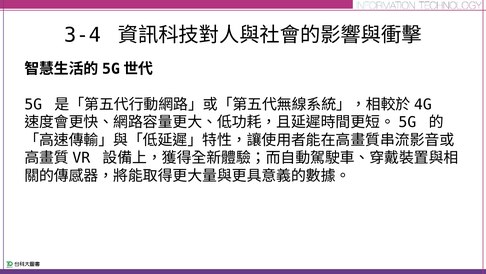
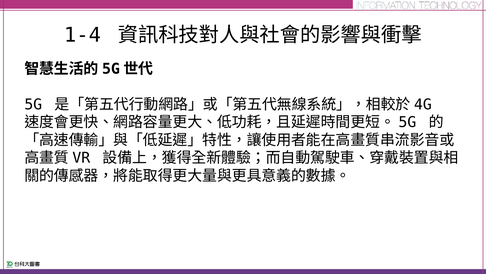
3-4: 3-4 -> 1-4
